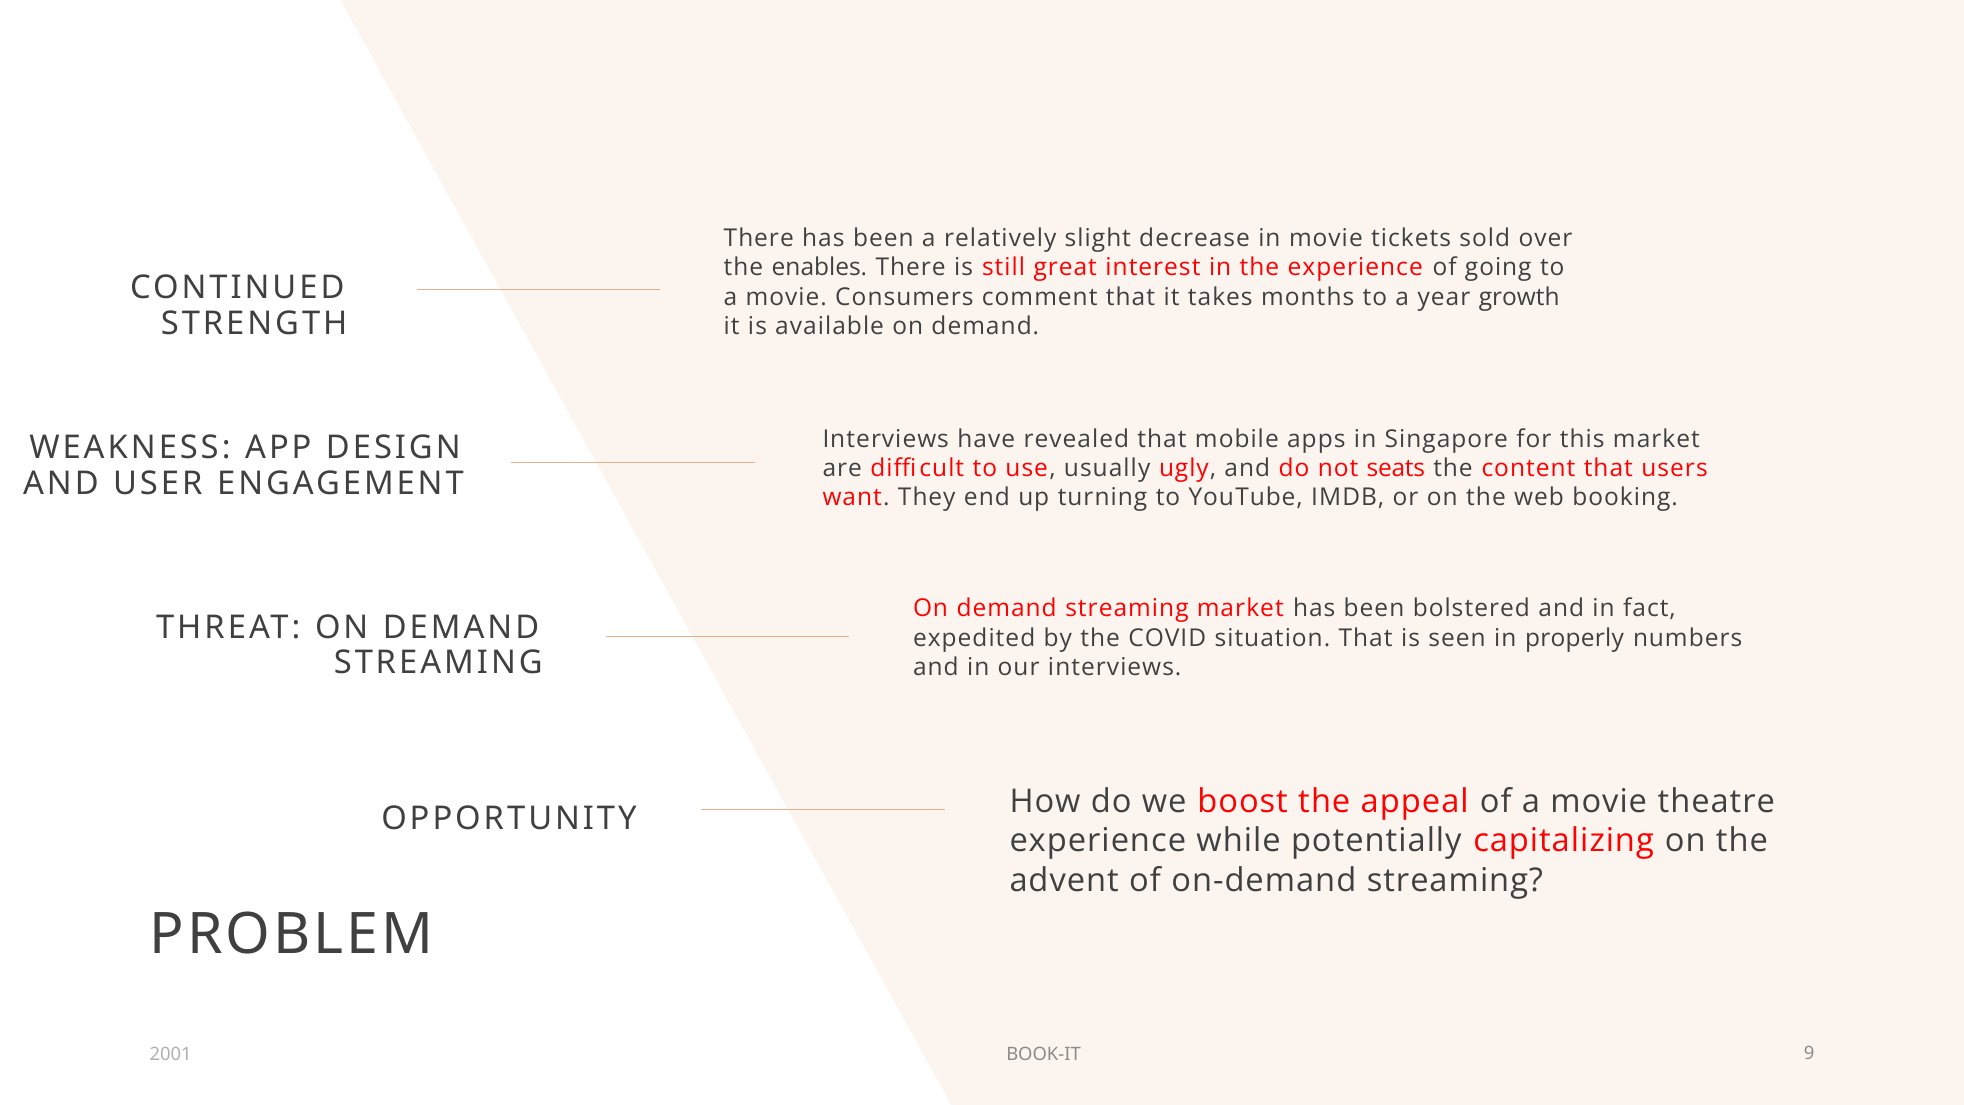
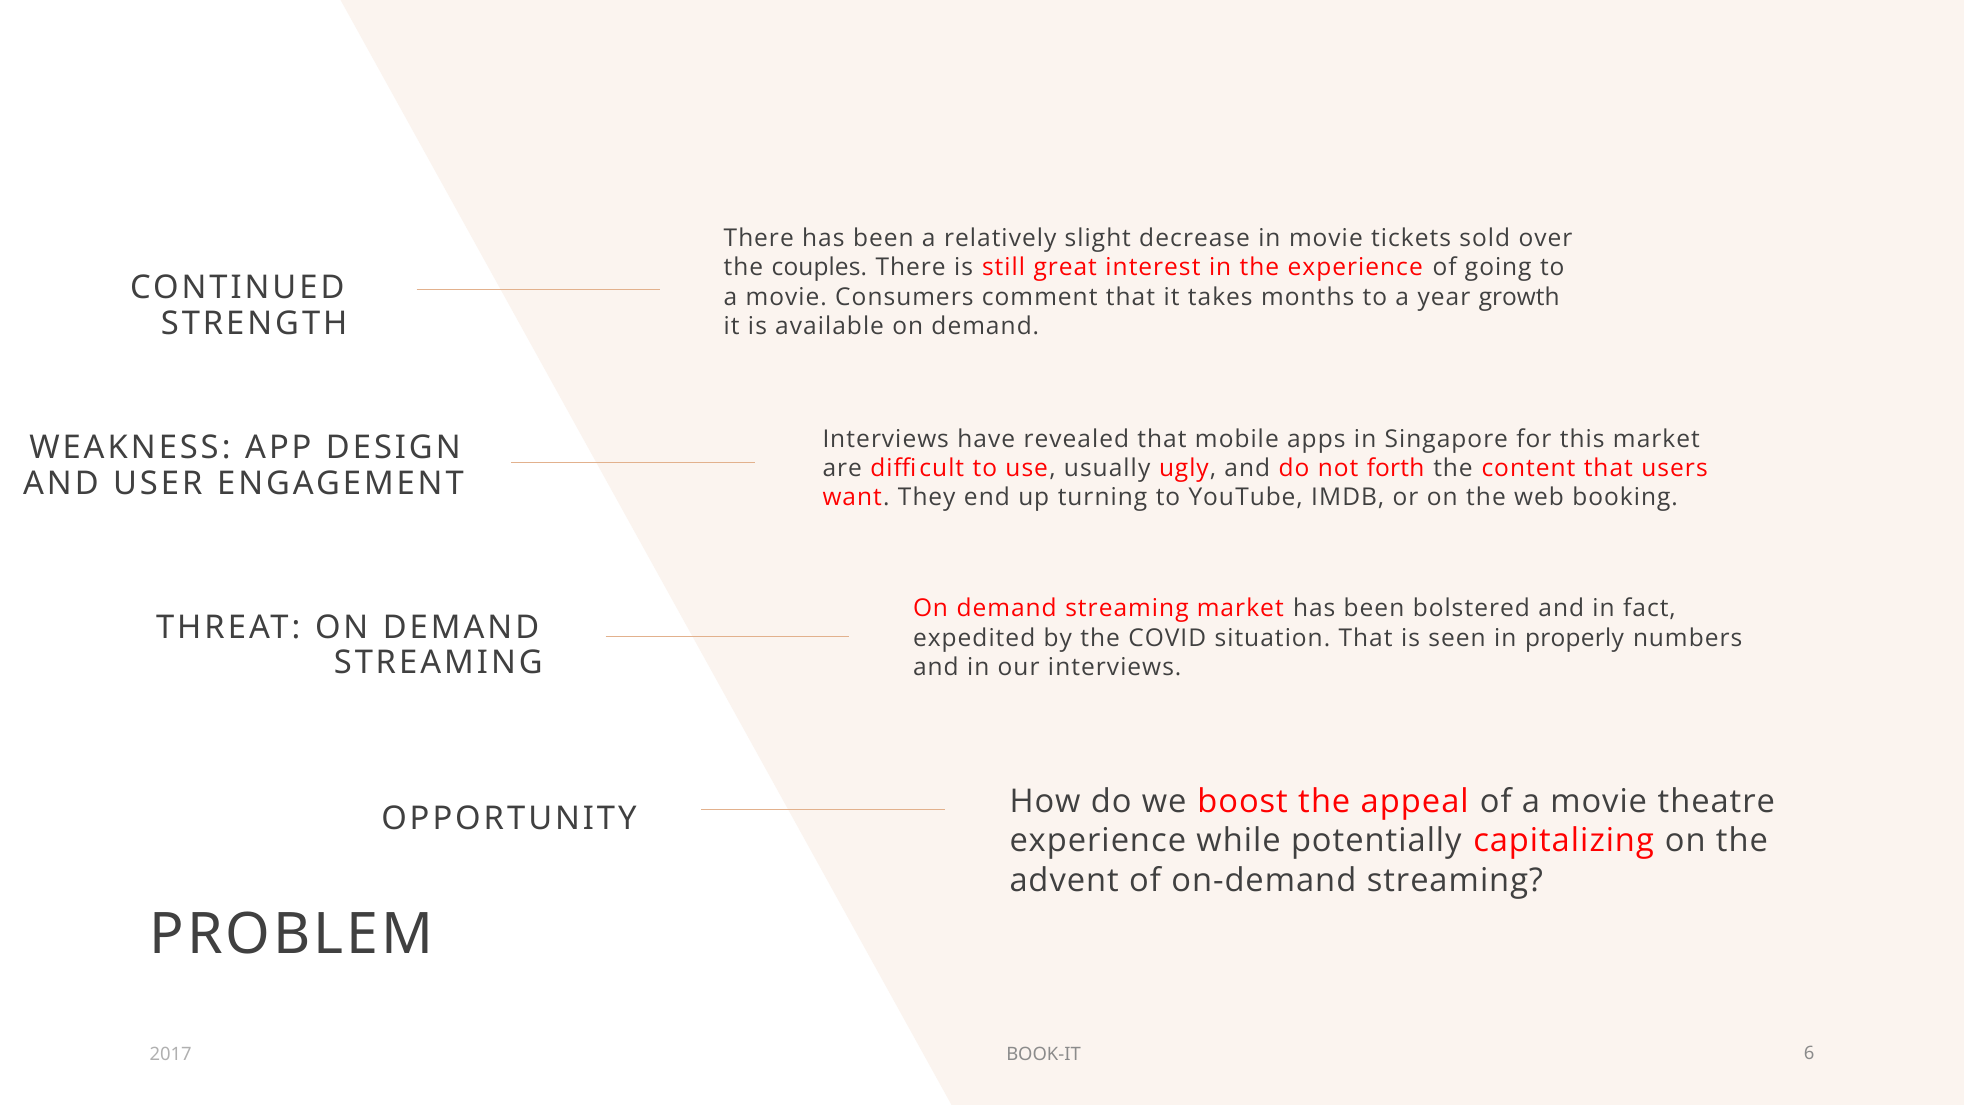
enables: enables -> couples
seats: seats -> forth
2001: 2001 -> 2017
9: 9 -> 6
